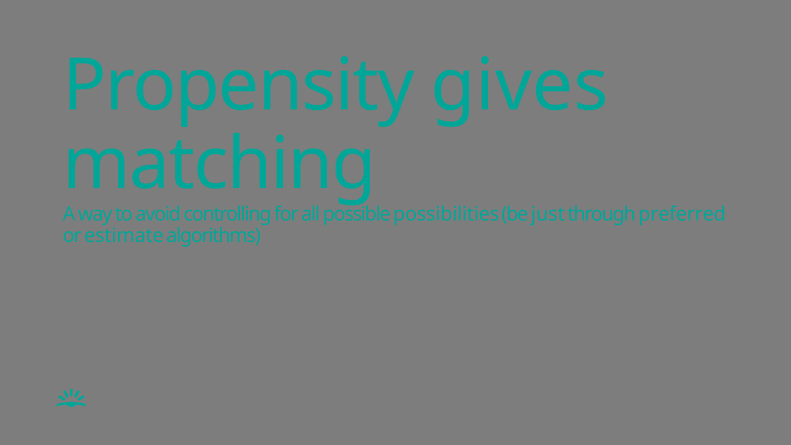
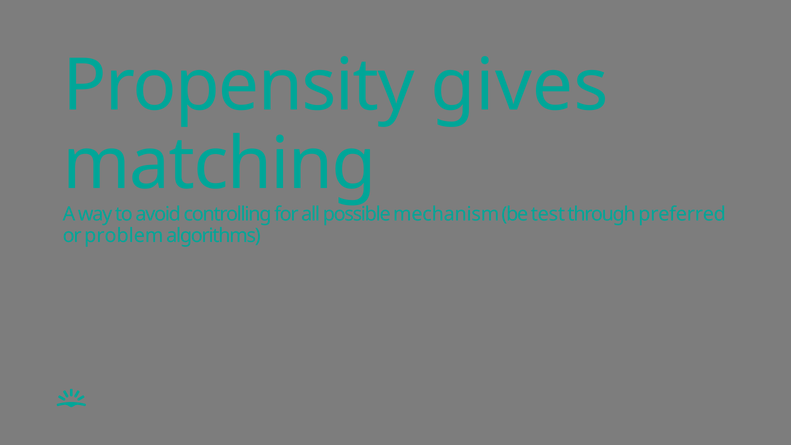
possibilities: possibilities -> mechanism
just: just -> test
estimate: estimate -> problem
